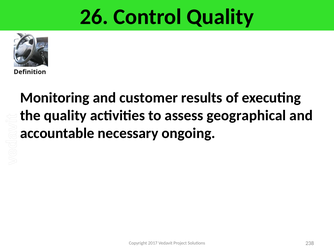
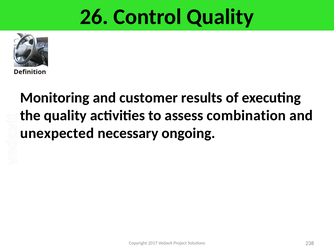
geographical: geographical -> combination
accountable: accountable -> unexpected
